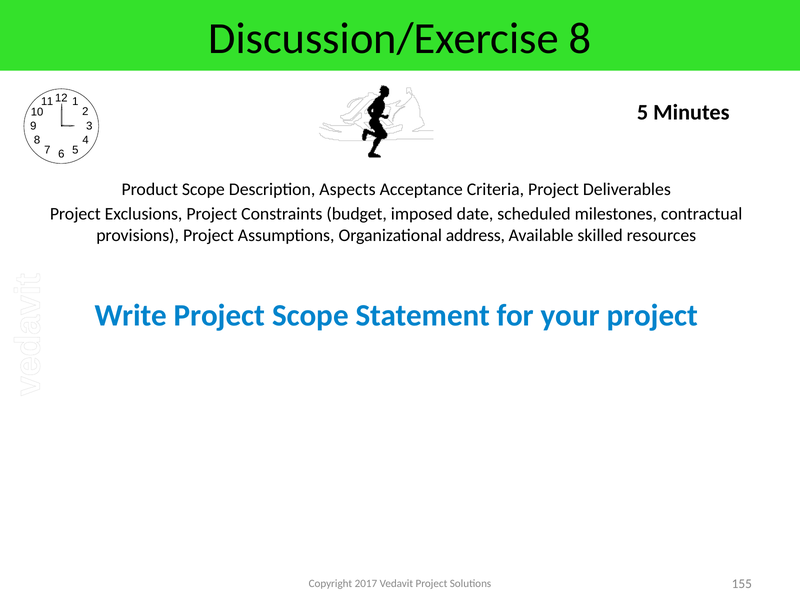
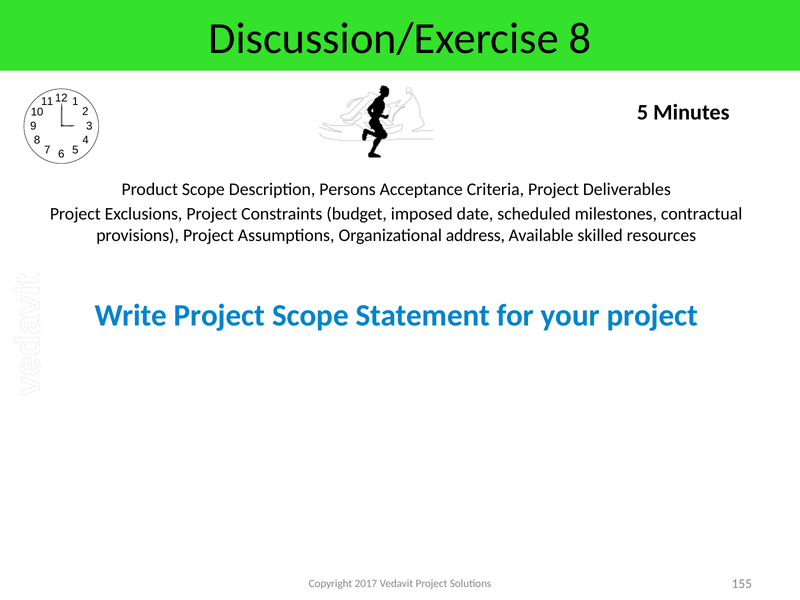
Aspects: Aspects -> Persons
